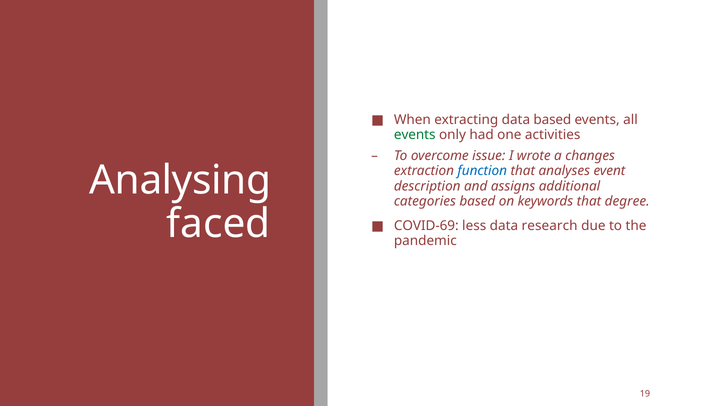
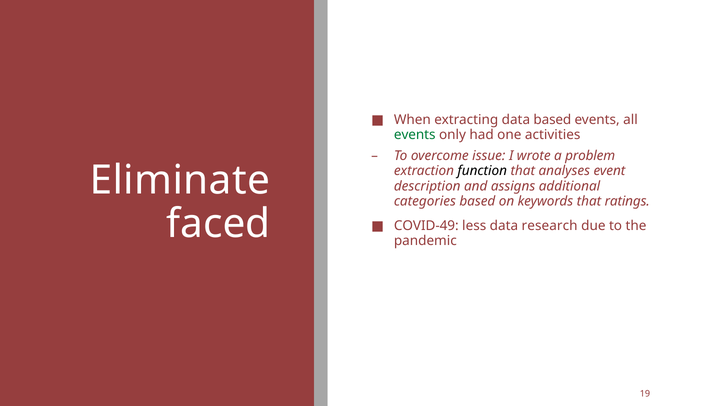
changes: changes -> problem
function colour: blue -> black
Analysing: Analysing -> Eliminate
degree: degree -> ratings
COVID-69: COVID-69 -> COVID-49
